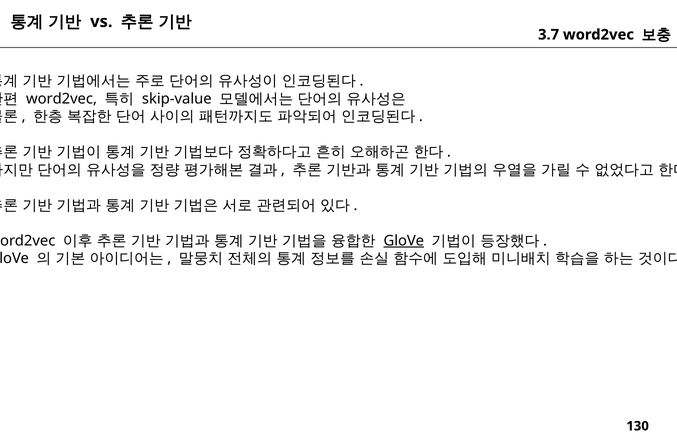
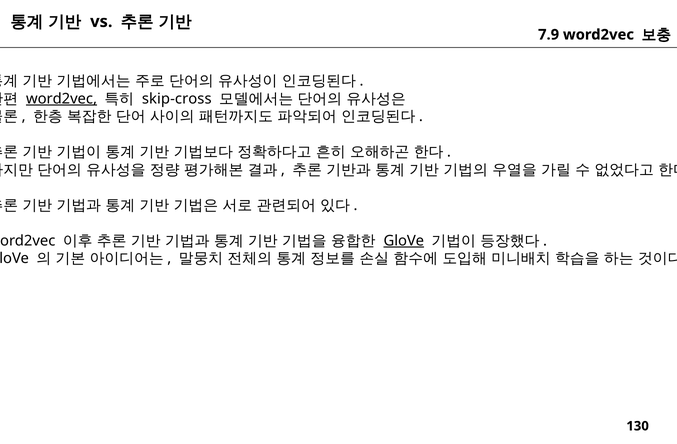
3.7: 3.7 -> 7.9
word2vec at (62, 99) underline: none -> present
skip-value: skip-value -> skip-cross
